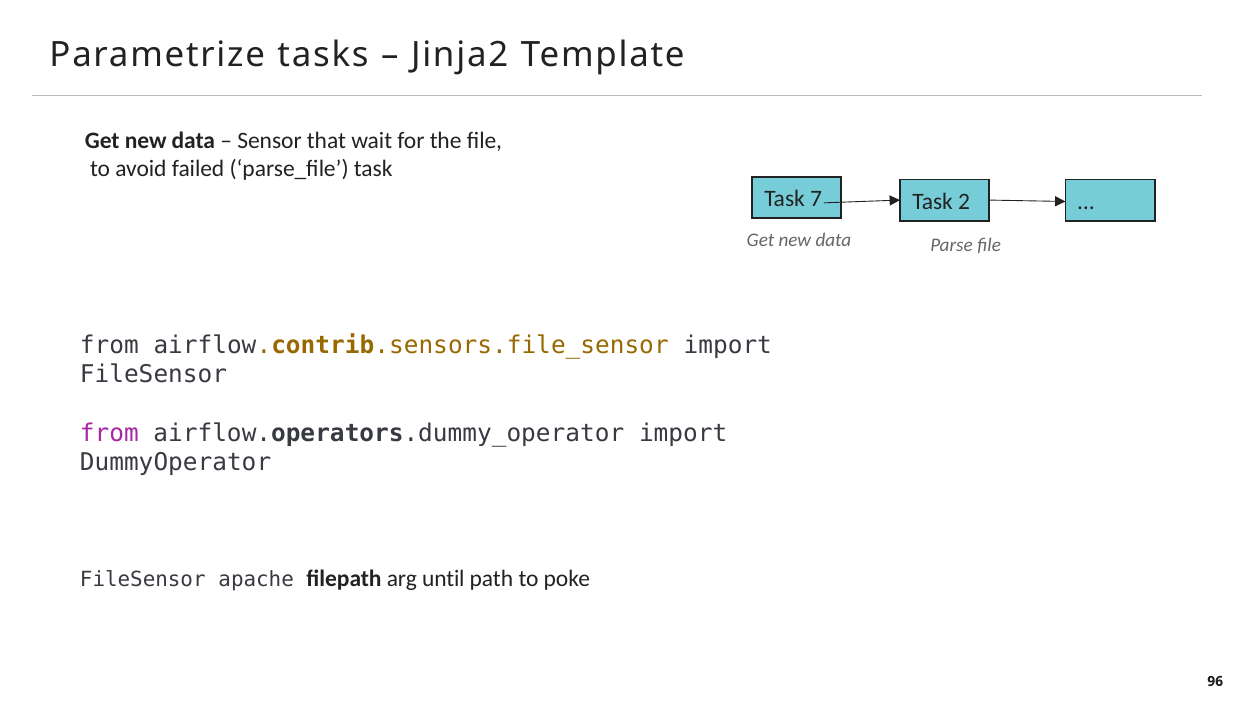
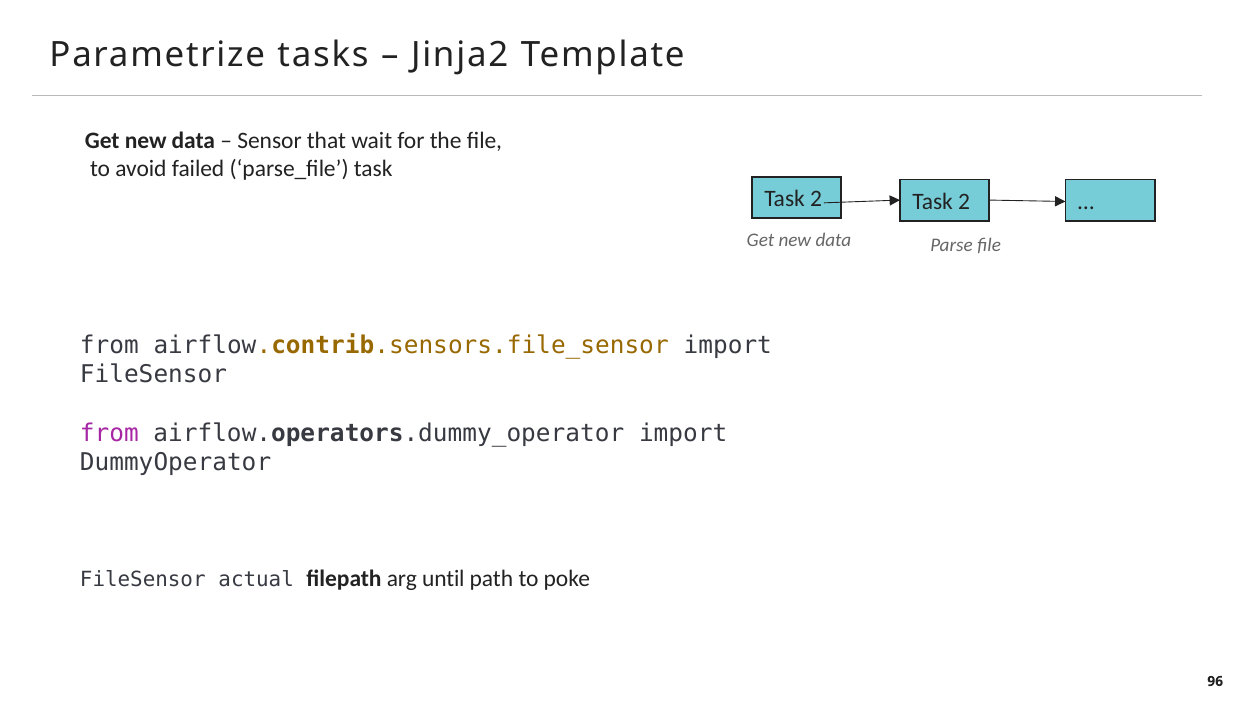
7 at (816, 199): 7 -> 2
apache: apache -> actual
